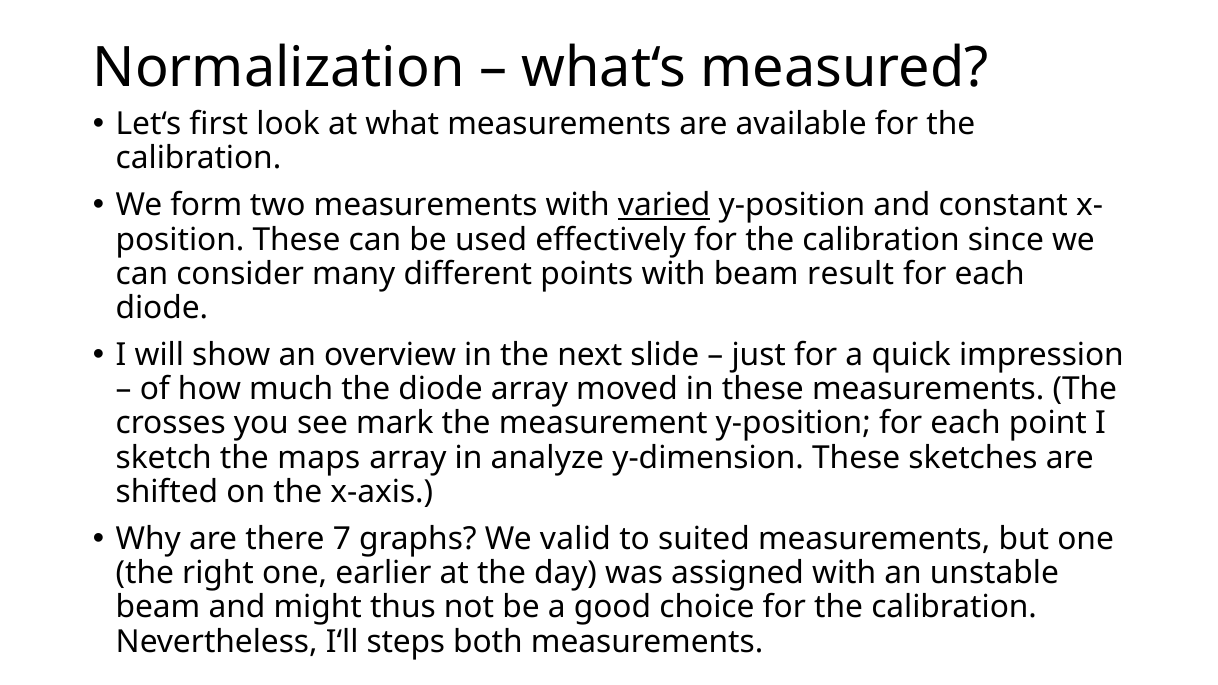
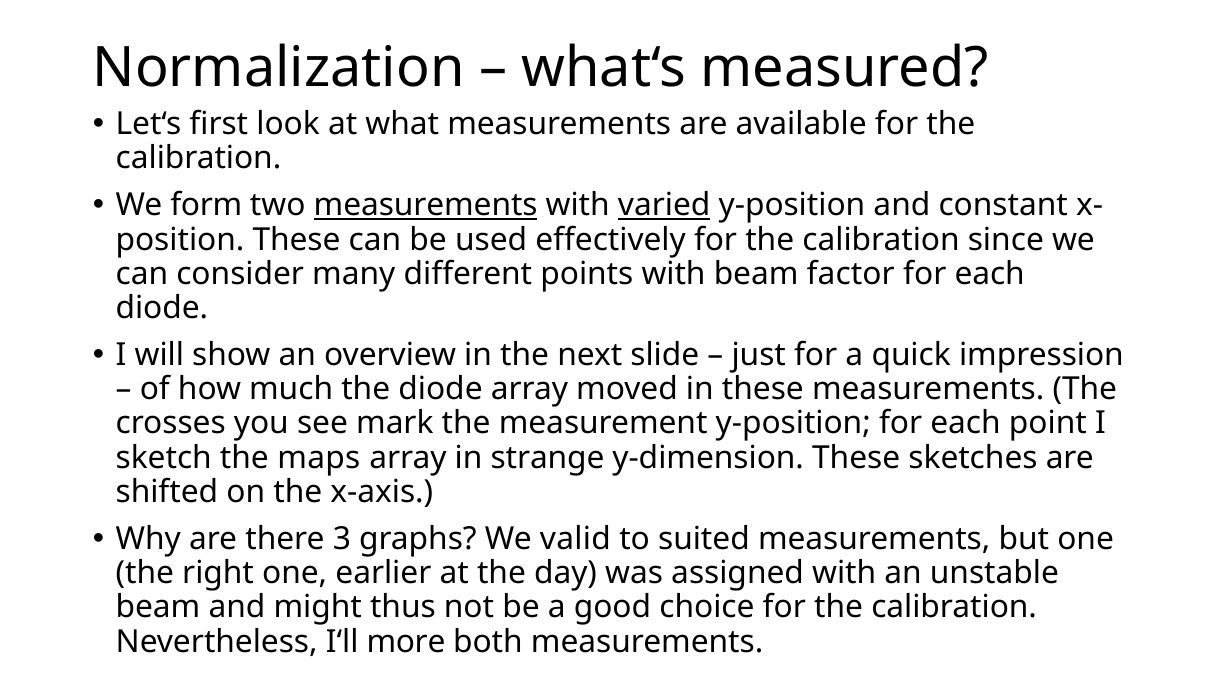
measurements at (426, 205) underline: none -> present
result: result -> factor
analyze: analyze -> strange
7: 7 -> 3
steps: steps -> more
